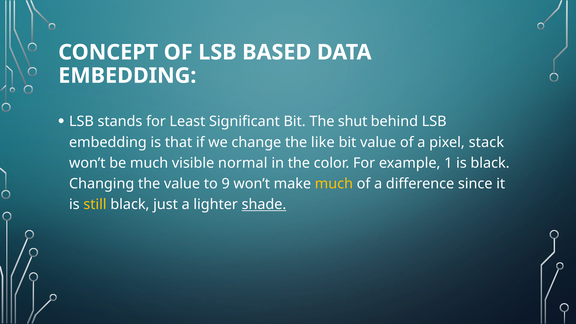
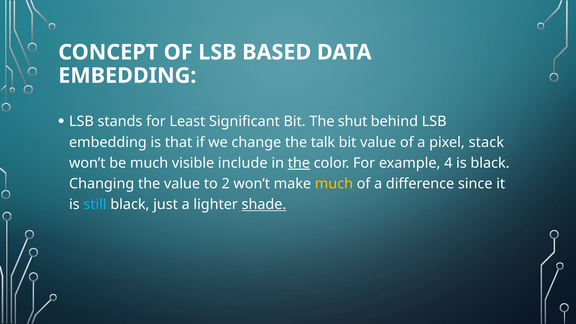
like: like -> talk
normal: normal -> include
the at (299, 163) underline: none -> present
1: 1 -> 4
9: 9 -> 2
still colour: yellow -> light blue
